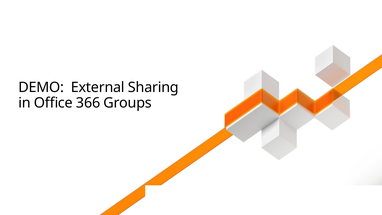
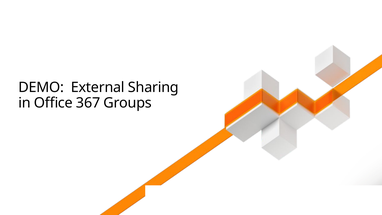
366: 366 -> 367
